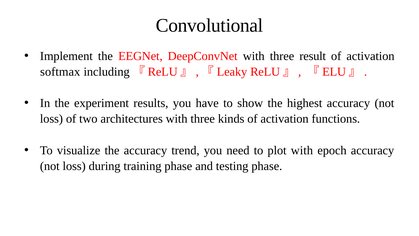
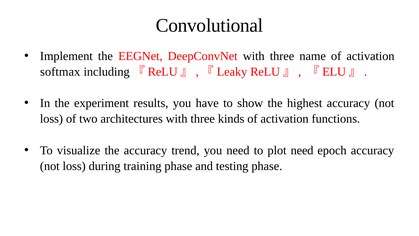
result: result -> name
plot with: with -> need
